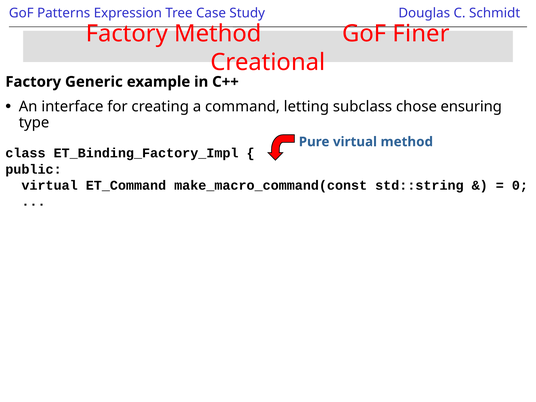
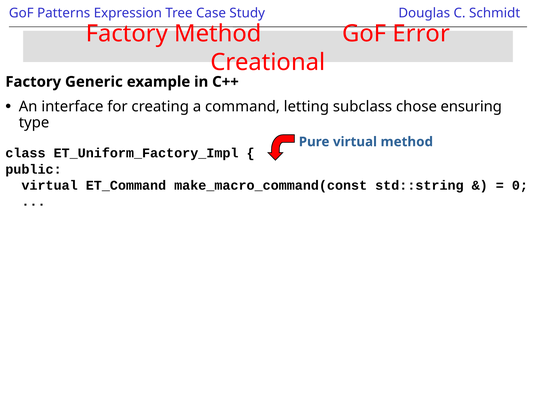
Finer: Finer -> Error
ET_Binding_Factory_Impl: ET_Binding_Factory_Impl -> ET_Uniform_Factory_Impl
